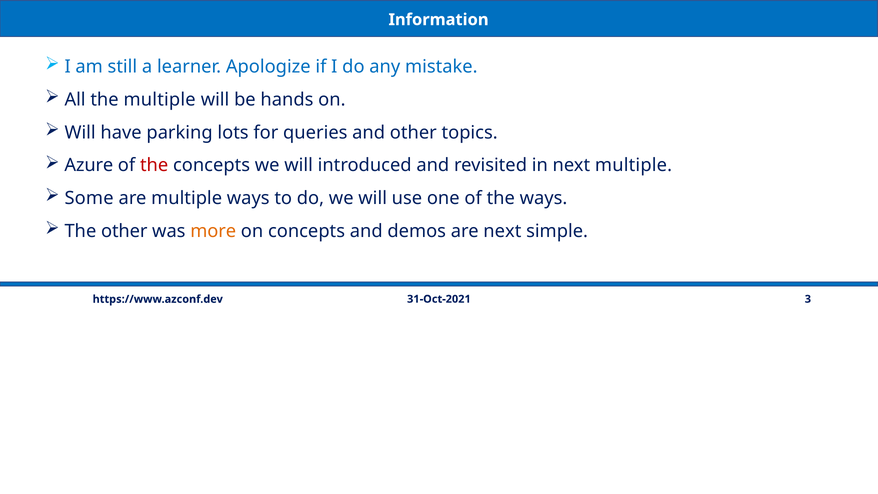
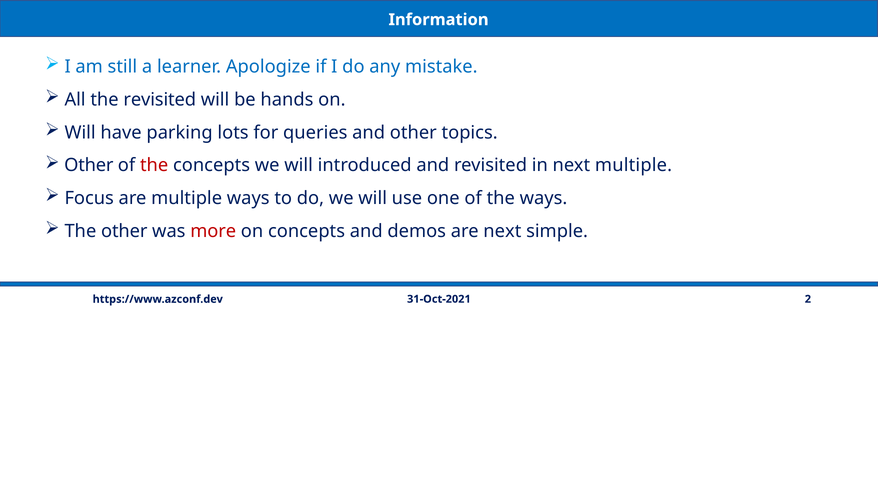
the multiple: multiple -> revisited
Azure at (89, 165): Azure -> Other
Some: Some -> Focus
more colour: orange -> red
3: 3 -> 2
